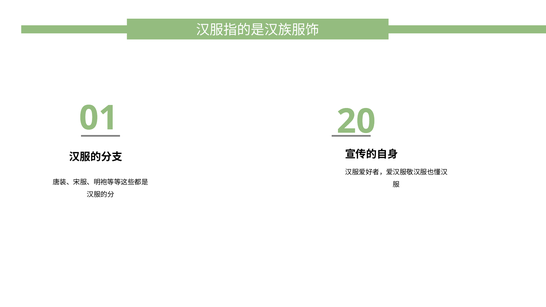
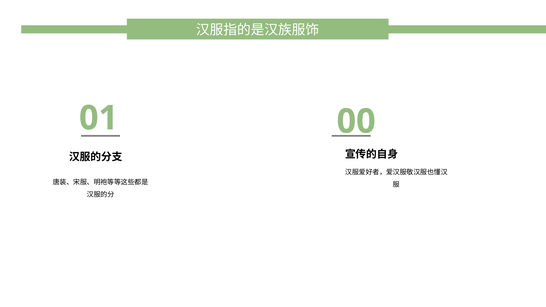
20: 20 -> 00
